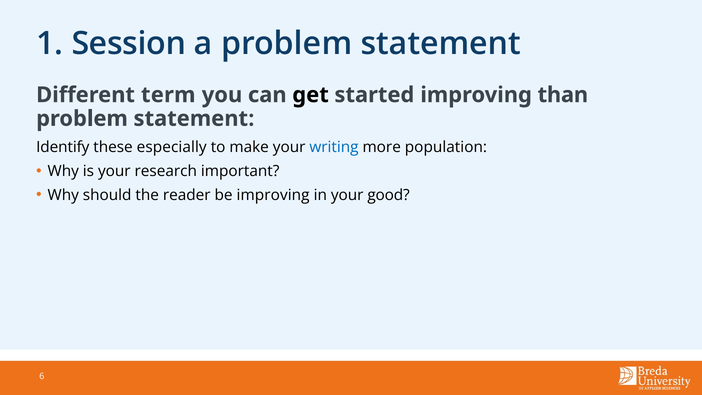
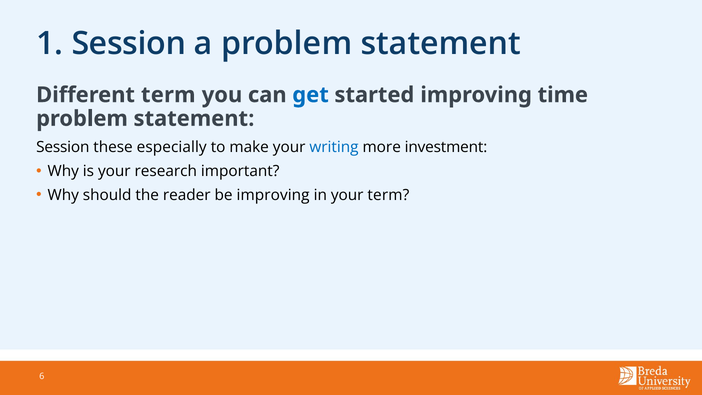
get colour: black -> blue
than: than -> time
Identify at (63, 147): Identify -> Session
population: population -> investment
your good: good -> term
